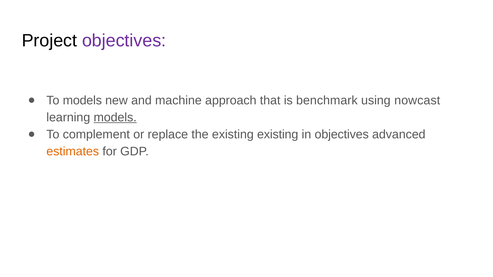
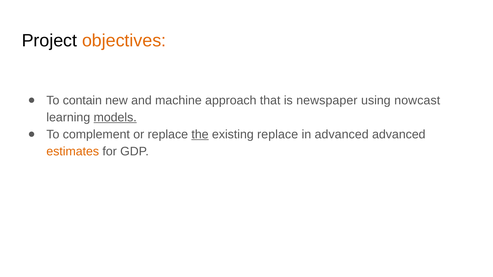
objectives at (124, 41) colour: purple -> orange
To models: models -> contain
benchmark: benchmark -> newspaper
the underline: none -> present
existing existing: existing -> replace
in objectives: objectives -> advanced
